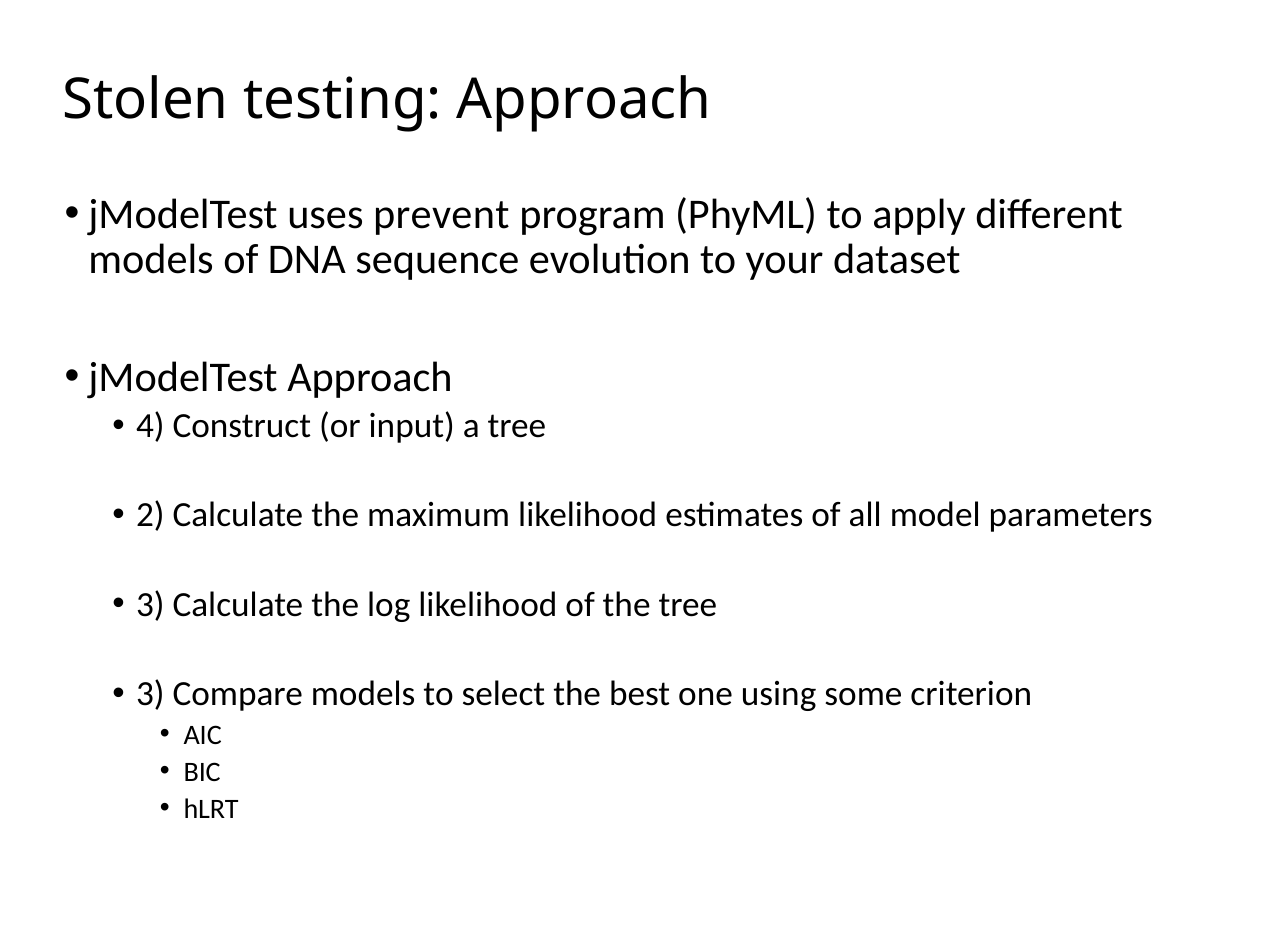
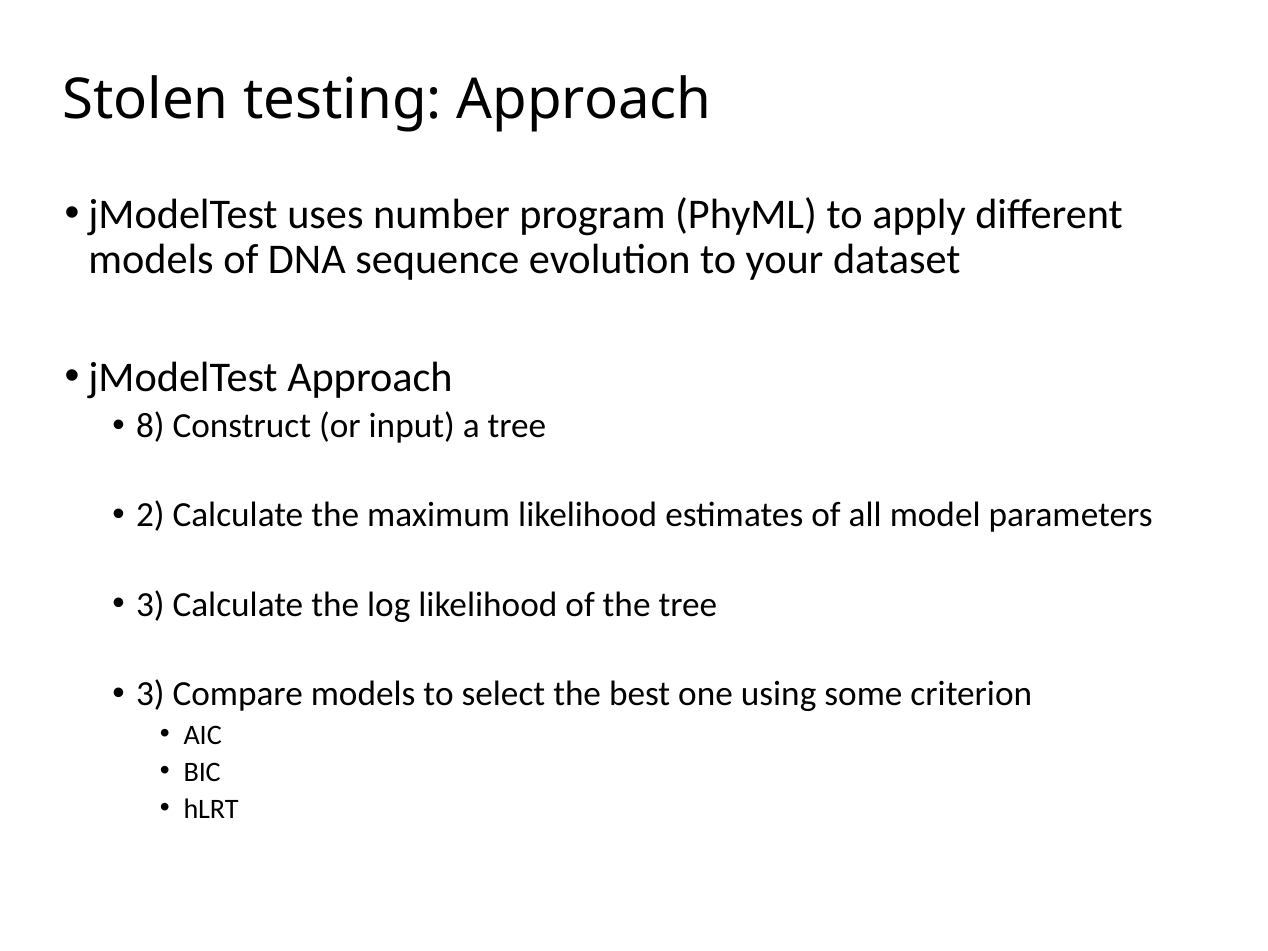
prevent: prevent -> number
4: 4 -> 8
